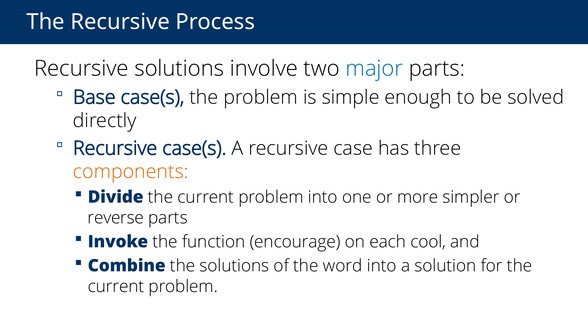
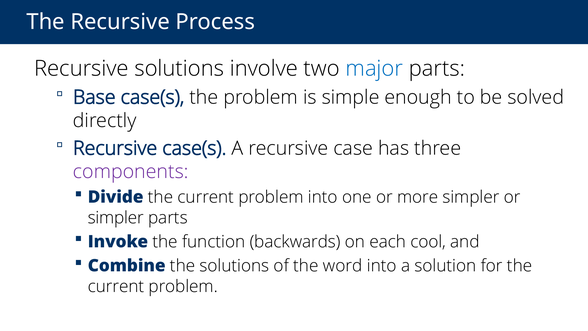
components colour: orange -> purple
reverse at (116, 218): reverse -> simpler
encourage: encourage -> backwards
